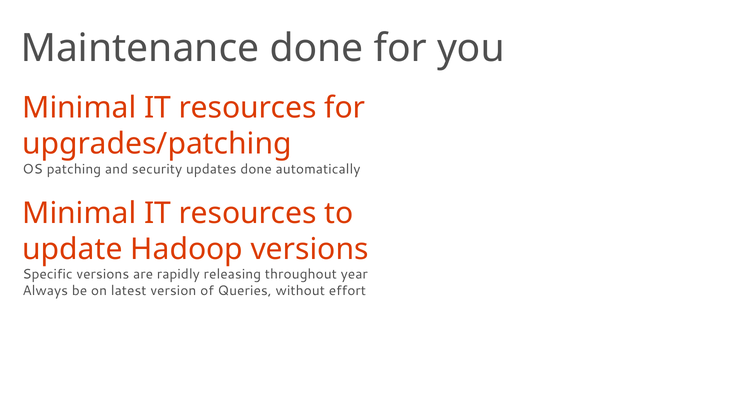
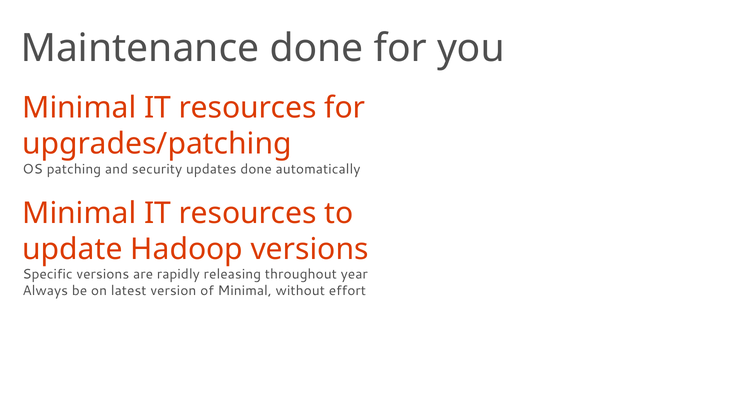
of Queries: Queries -> Minimal
